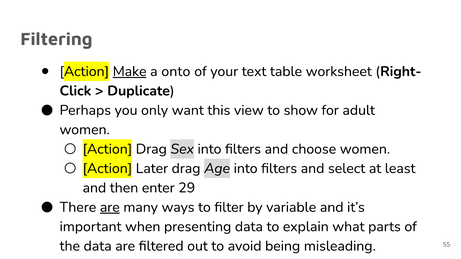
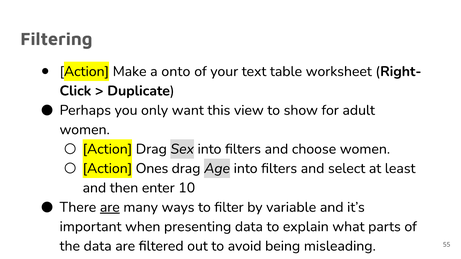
Make underline: present -> none
Later: Later -> Ones
29: 29 -> 10
